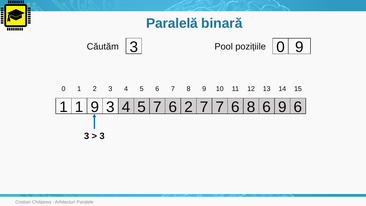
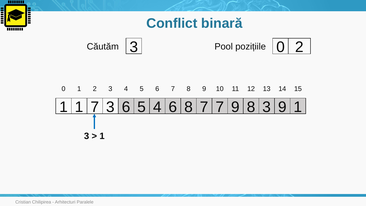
Paralelă: Paralelă -> Conflict
0 9: 9 -> 2
1 9: 9 -> 7
4 at (126, 107): 4 -> 6
5 7: 7 -> 4
6 2: 2 -> 8
7 7 6: 6 -> 9
8 6: 6 -> 3
9 6: 6 -> 1
3 at (102, 136): 3 -> 1
